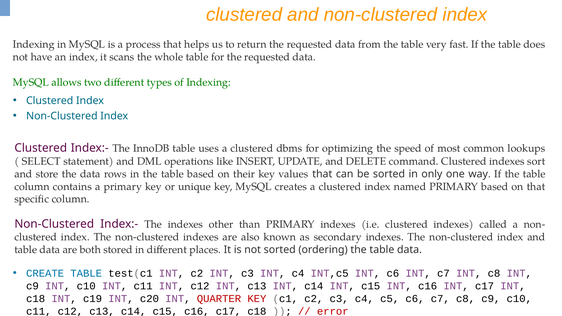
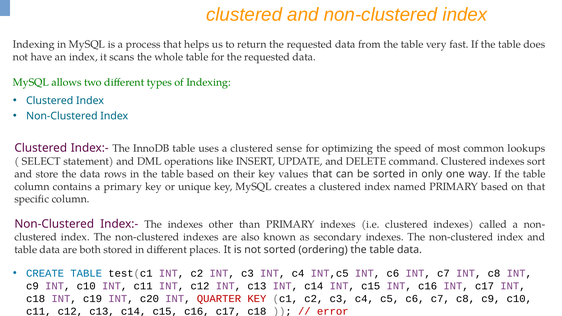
dbms: dbms -> sense
